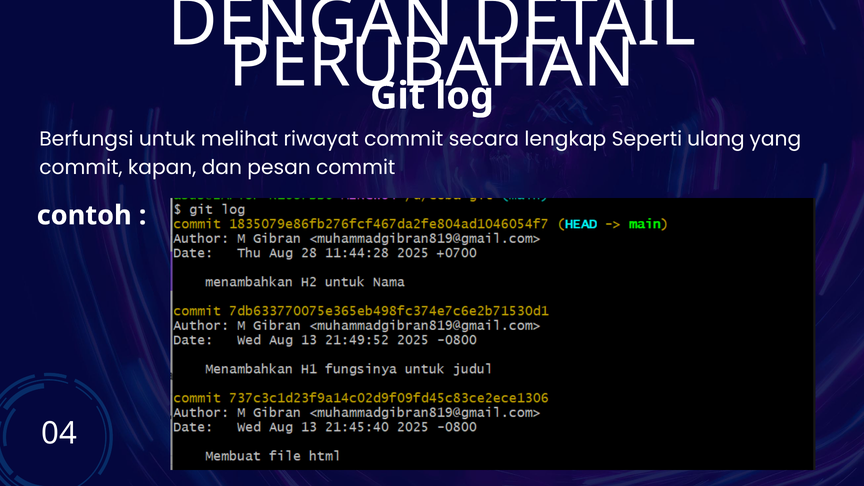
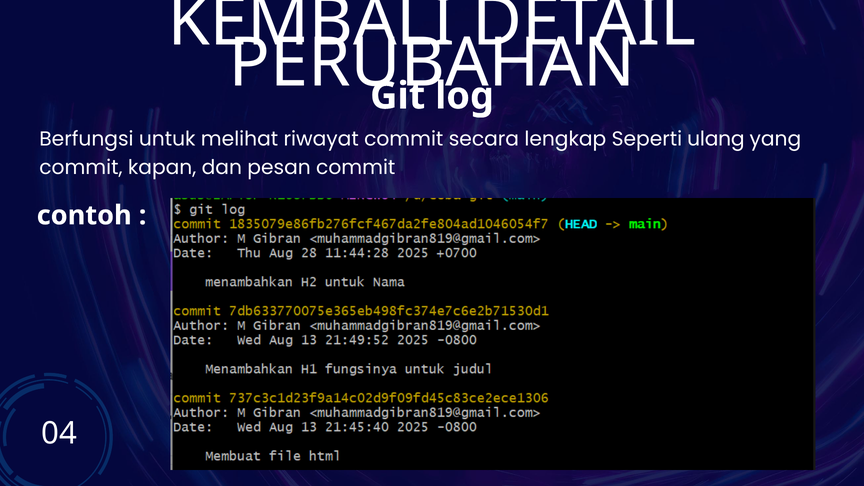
DENGAN: DENGAN -> KEMBALI
